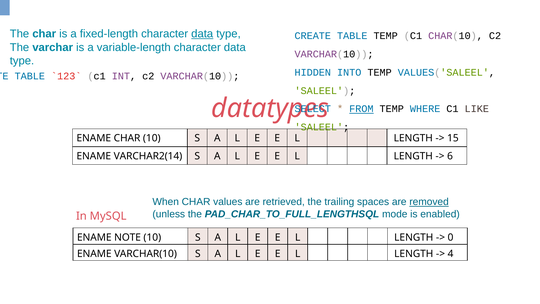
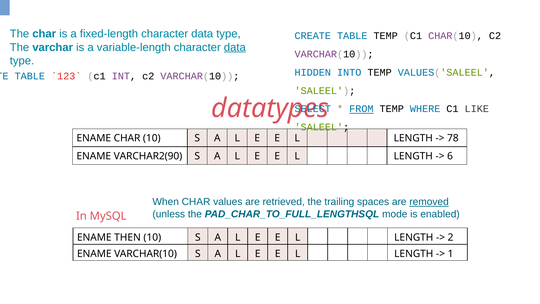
data at (202, 34) underline: present -> none
data at (235, 47) underline: none -> present
15: 15 -> 78
VARCHAR2(14: VARCHAR2(14 -> VARCHAR2(90
NOTE: NOTE -> THEN
0: 0 -> 2
4: 4 -> 1
